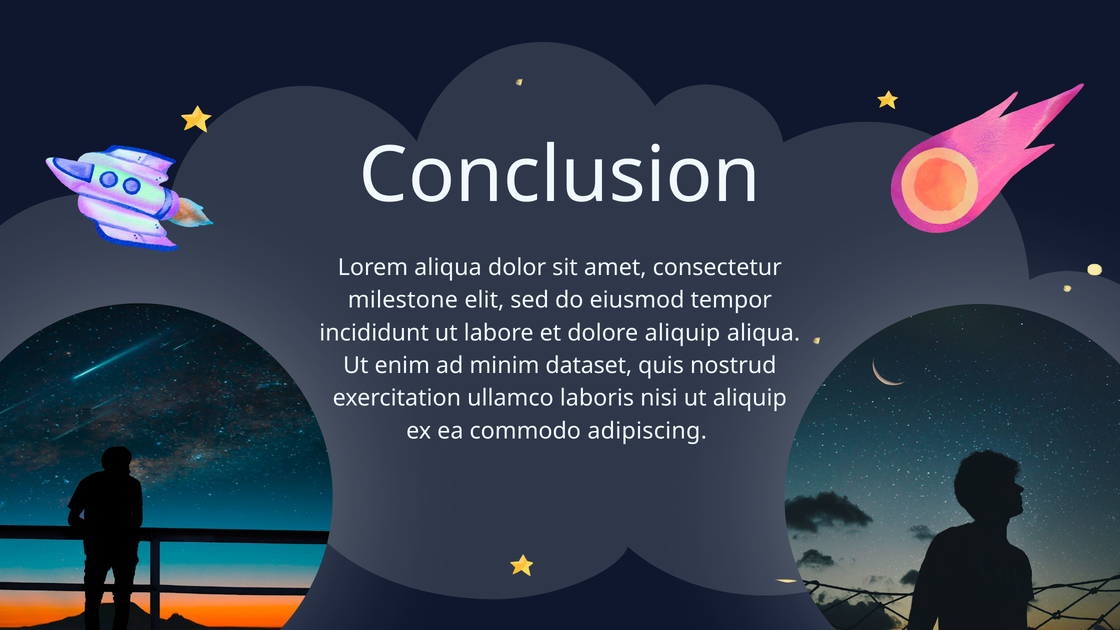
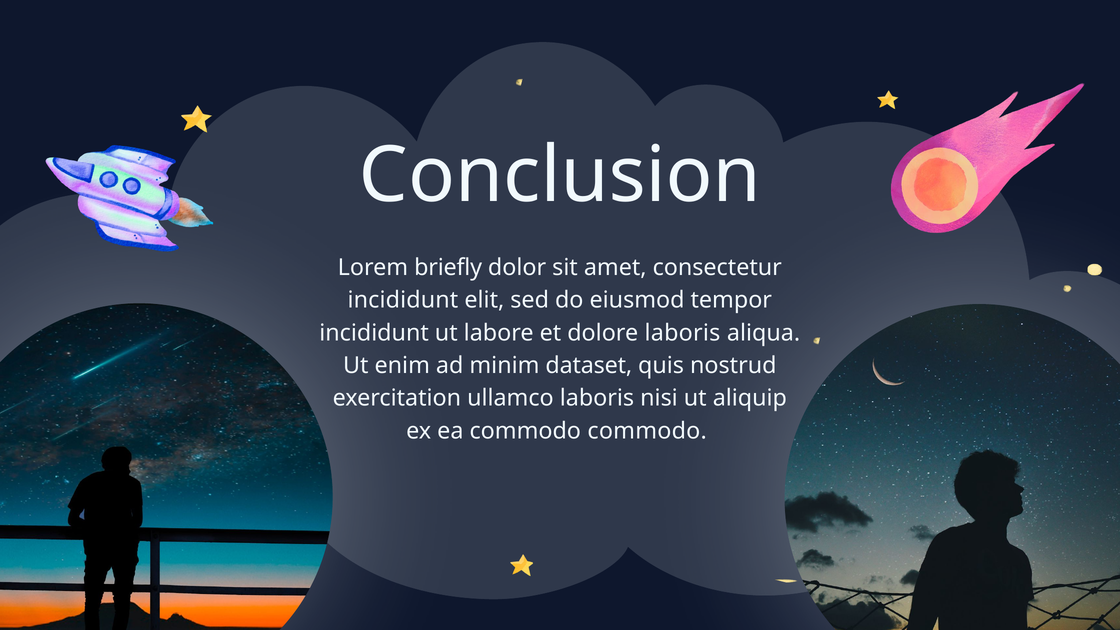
Lorem aliqua: aliqua -> briefly
milestone at (403, 300): milestone -> incididunt
dolore aliquip: aliquip -> laboris
commodo adipiscing: adipiscing -> commodo
